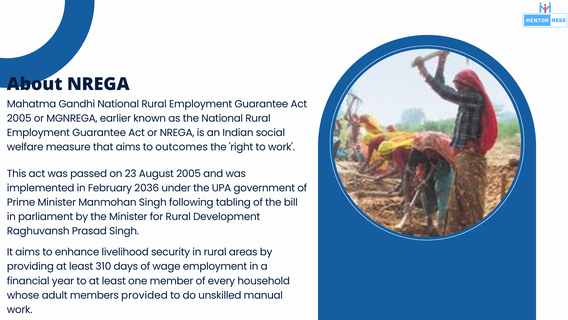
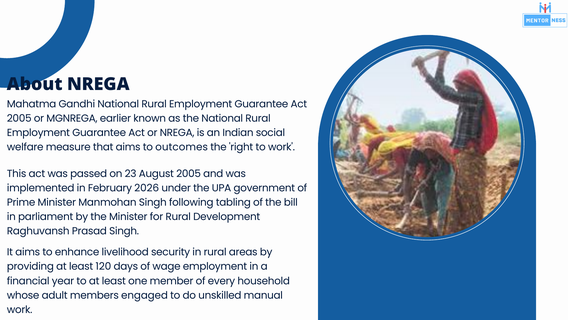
2036: 2036 -> 2026
310: 310 -> 120
provided: provided -> engaged
